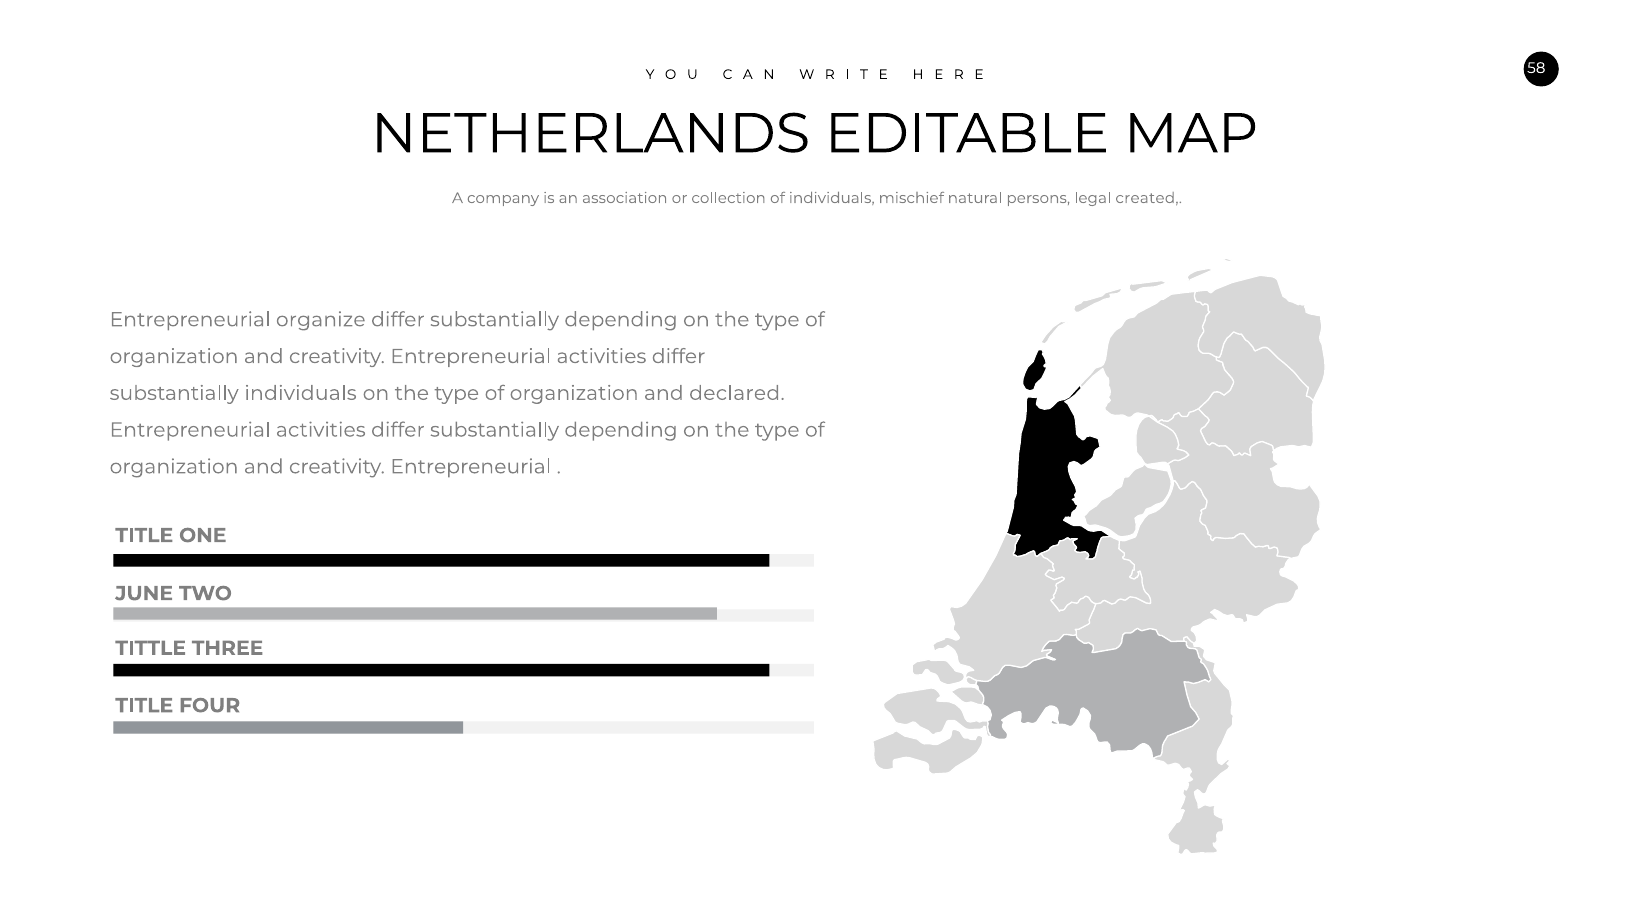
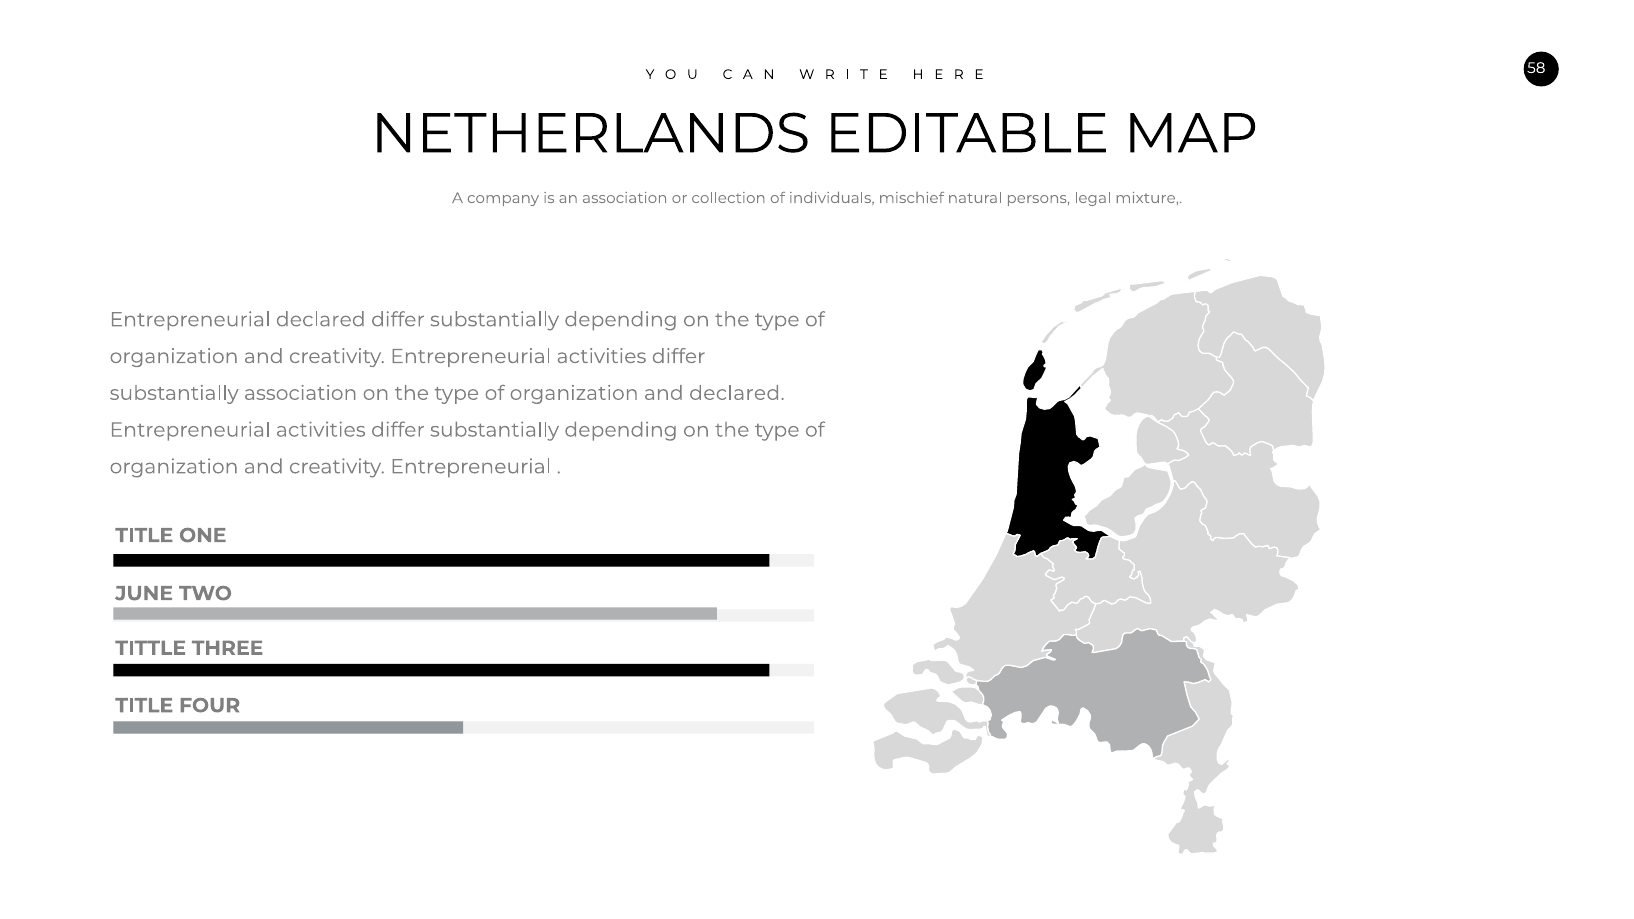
created: created -> mixture
Entrepreneurial organize: organize -> declared
substantially individuals: individuals -> association
